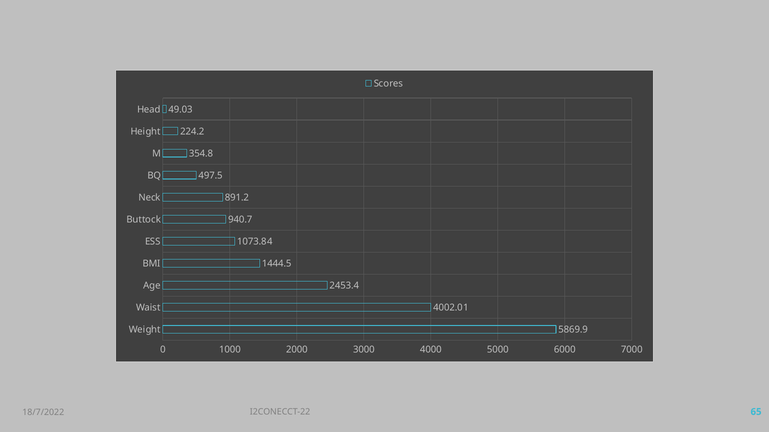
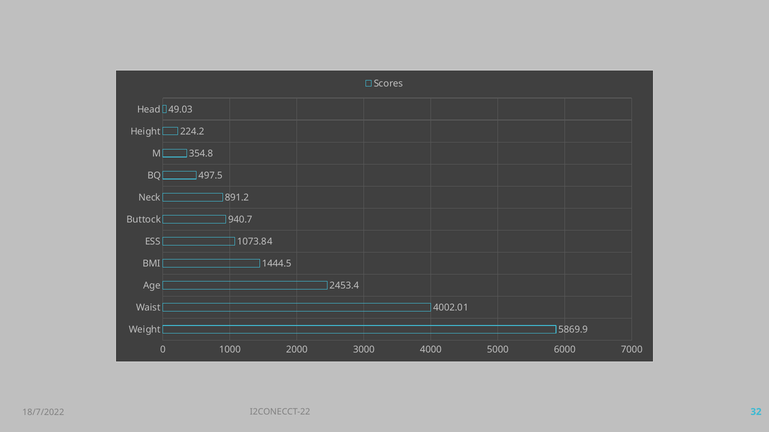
65: 65 -> 32
